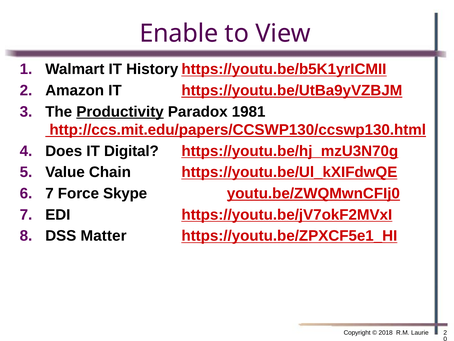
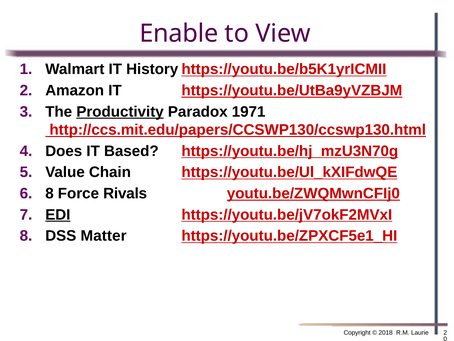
1981: 1981 -> 1971
Digital: Digital -> Based
7 at (49, 193): 7 -> 8
Skype: Skype -> Rivals
EDI underline: none -> present
